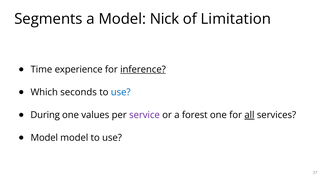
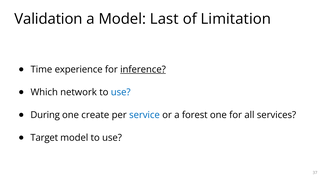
Segments: Segments -> Validation
Nick: Nick -> Last
seconds: seconds -> network
values: values -> create
service colour: purple -> blue
all underline: present -> none
Model at (44, 138): Model -> Target
